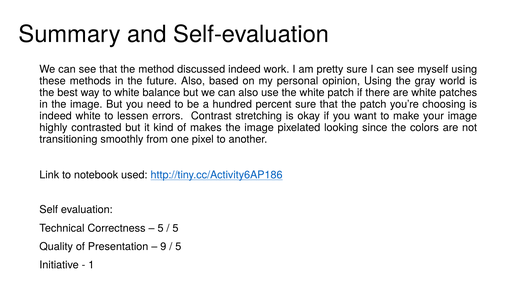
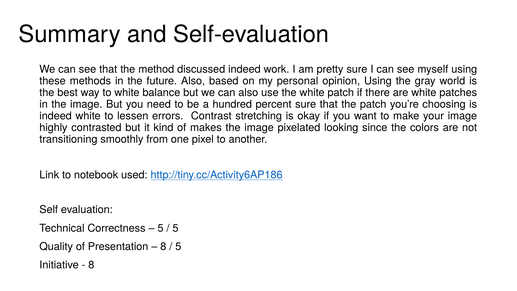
9 at (163, 246): 9 -> 8
1 at (91, 265): 1 -> 8
